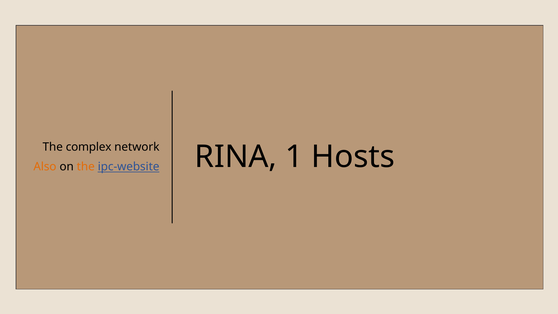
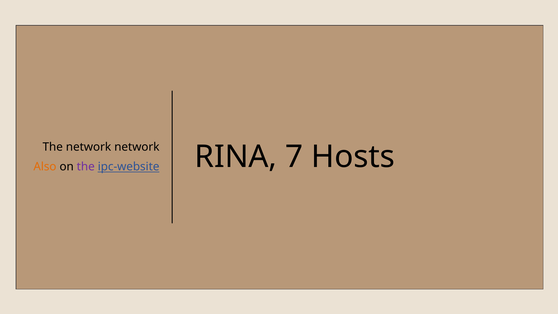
The complex: complex -> network
the at (86, 167) colour: orange -> purple
1: 1 -> 7
